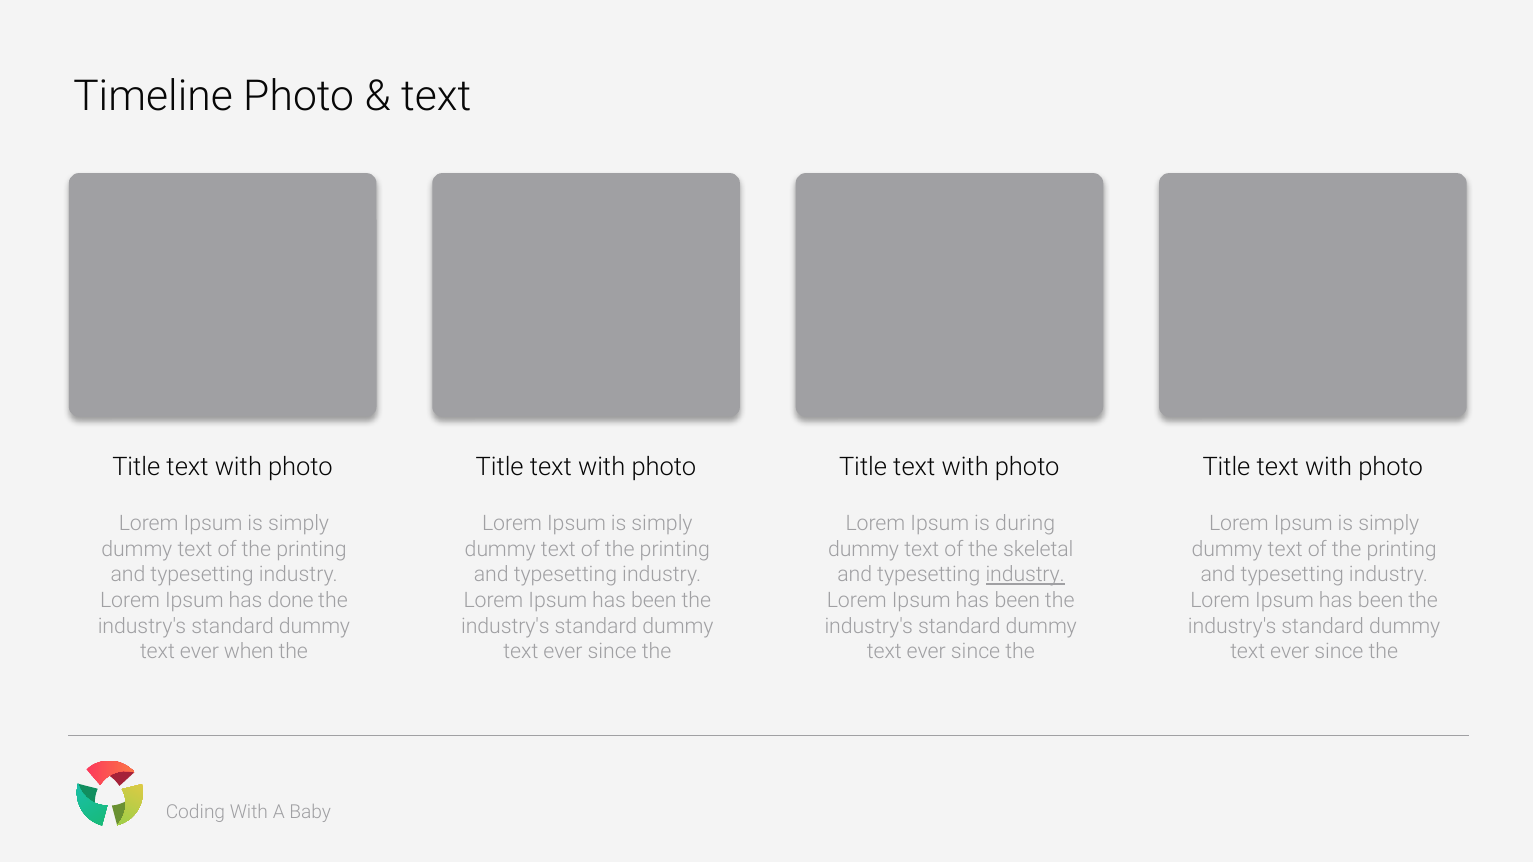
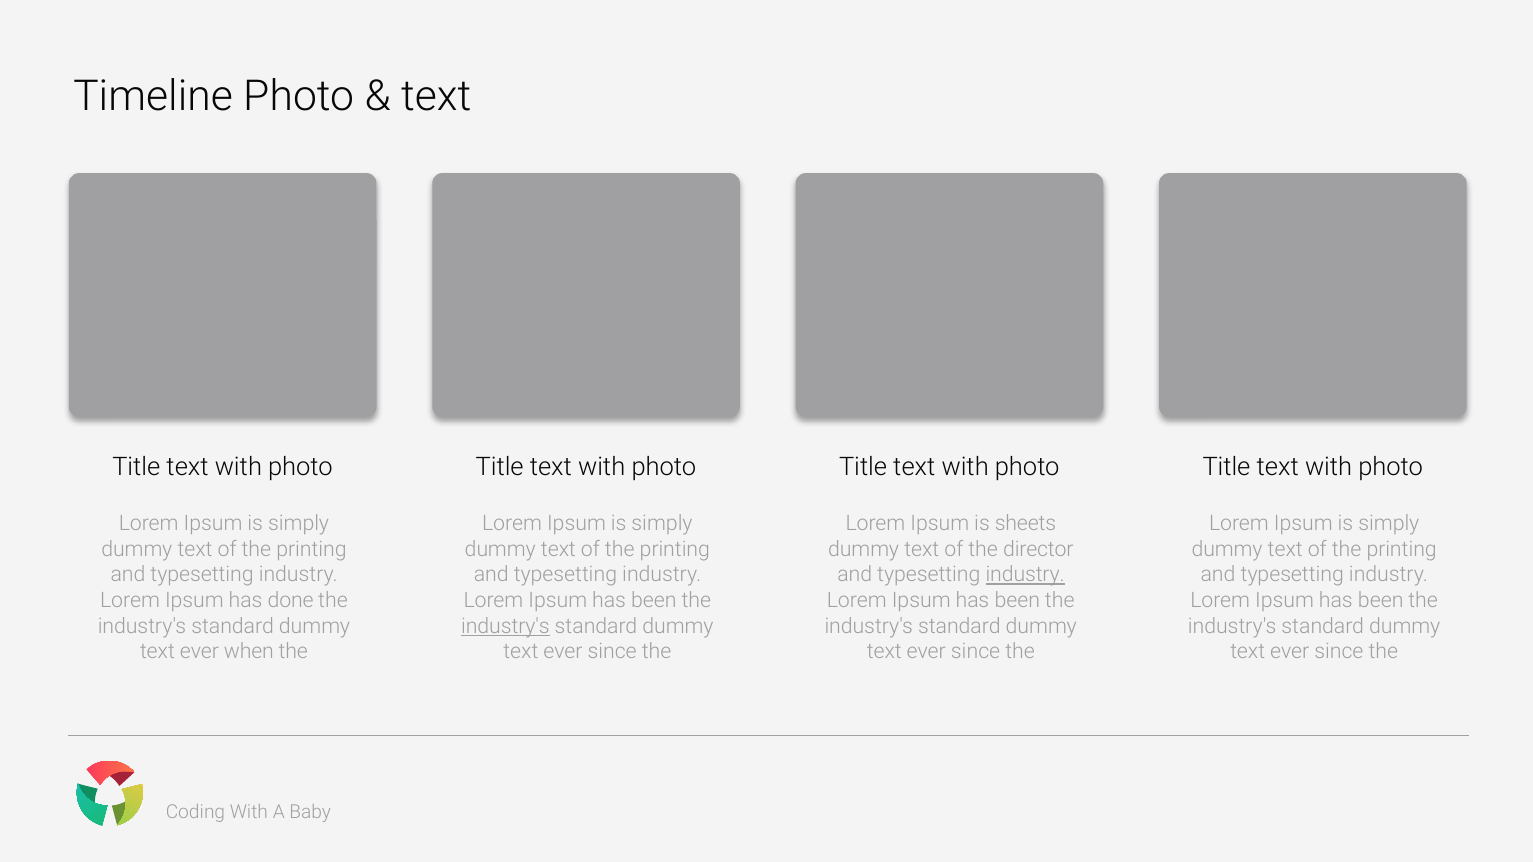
during: during -> sheets
skeletal: skeletal -> director
industry's at (505, 626) underline: none -> present
